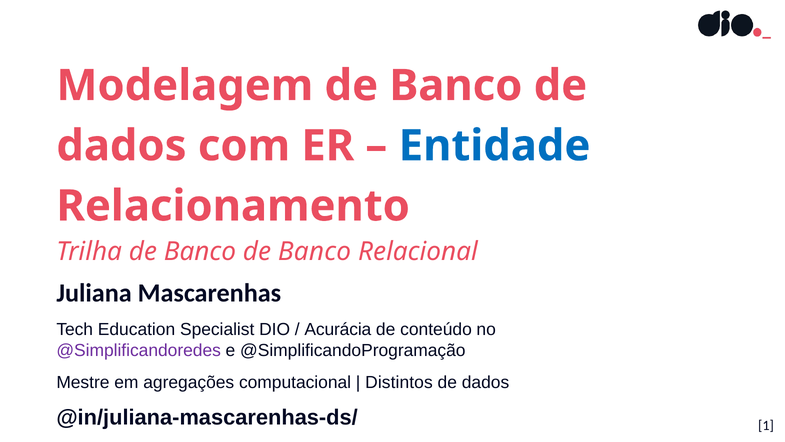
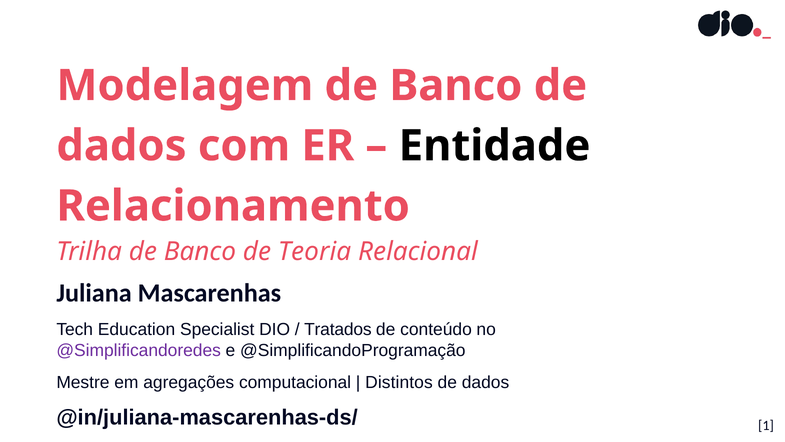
Entidade colour: blue -> black
Banco de Banco: Banco -> Teoria
Acurácia: Acurácia -> Tratados
